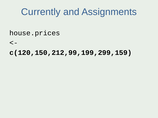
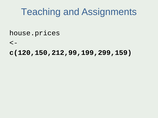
Currently: Currently -> Teaching
